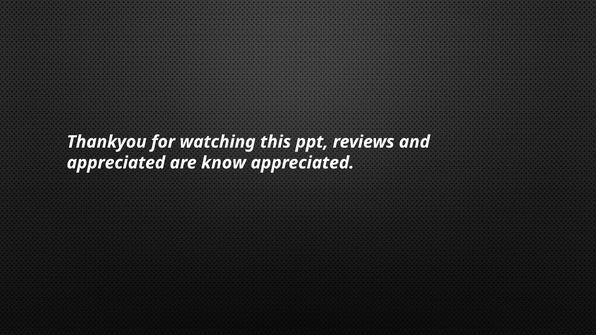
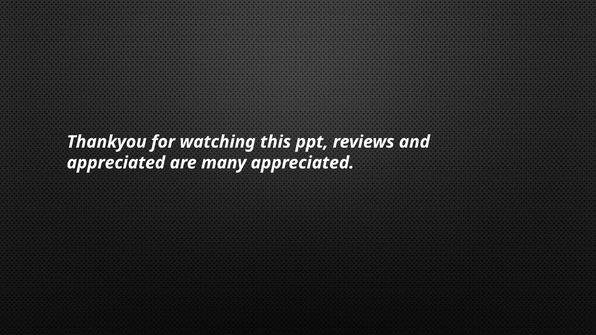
know: know -> many
